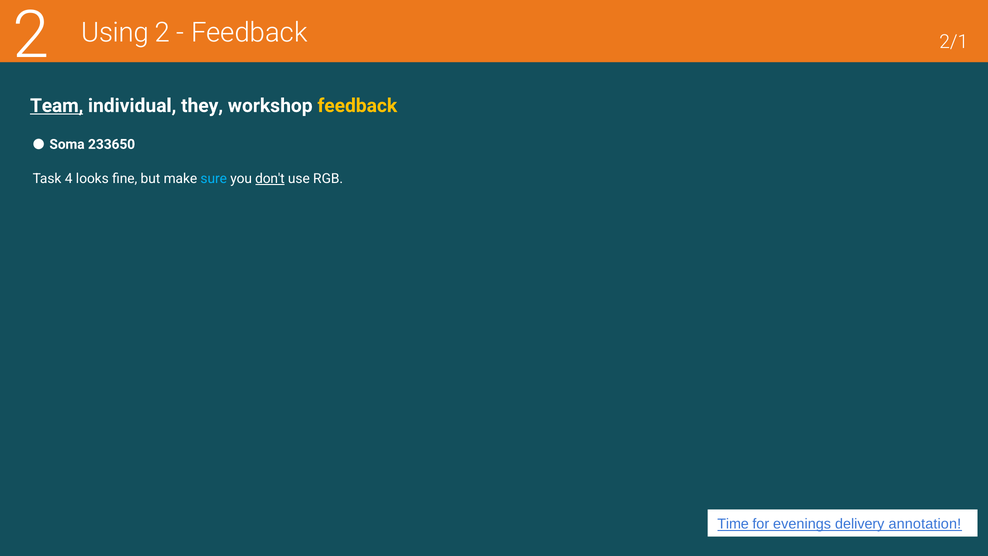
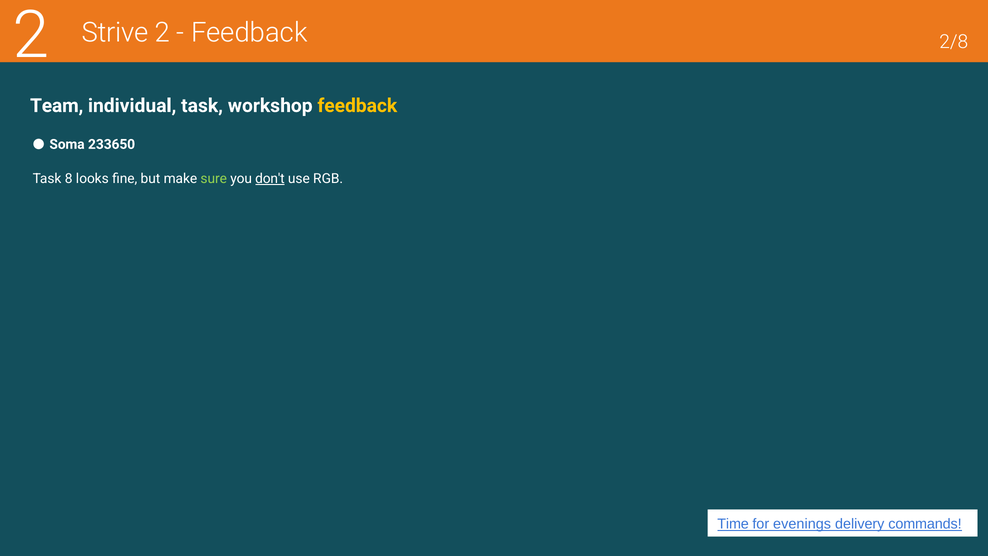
Using: Using -> Strive
2/1: 2/1 -> 2/8
Team underline: present -> none
individual they: they -> task
4: 4 -> 8
sure colour: light blue -> light green
annotation: annotation -> commands
